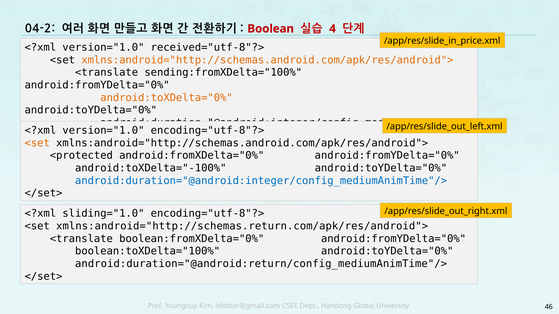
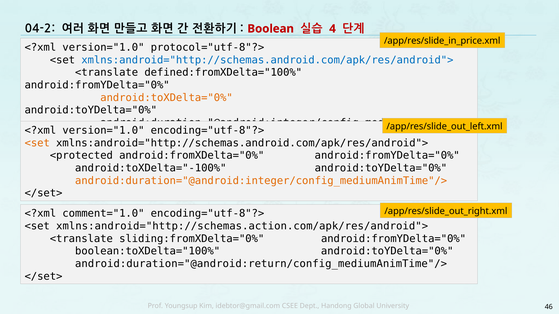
received="utf-8"?>: received="utf-8"?> -> protocol="utf-8"?>
xmlns:android="http://schemas.android.com/apk/res/android"> at (267, 60) colour: orange -> blue
sending:fromXDelta="100%: sending:fromXDelta="100% -> defined:fromXDelta="100%
android:duration="@android:integer/config_mediumAnimTime"/> at (261, 181) colour: blue -> orange
sliding="1.0: sliding="1.0 -> comment="1.0
xmlns:android="http://schemas.return.com/apk/res/android">: xmlns:android="http://schemas.return.com/apk/res/android"> -> xmlns:android="http://schemas.action.com/apk/res/android">
boolean:fromXDelta="0%: boolean:fromXDelta="0% -> sliding:fromXDelta="0%
